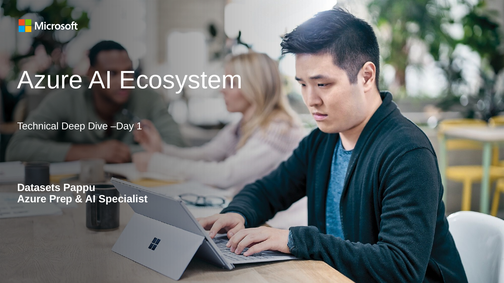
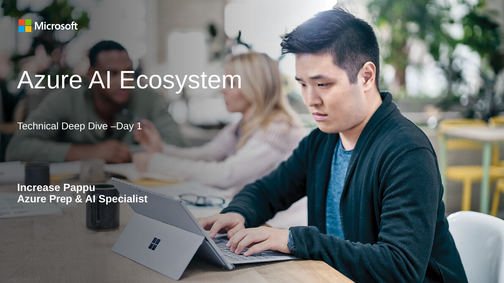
Datasets: Datasets -> Increase
